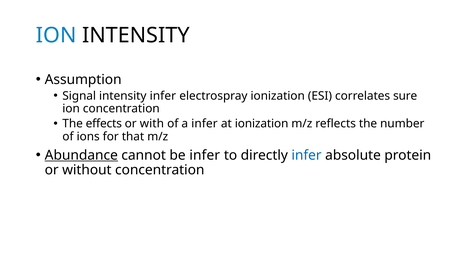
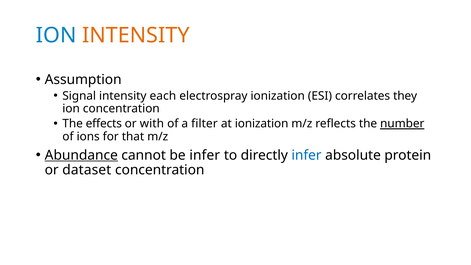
INTENSITY at (136, 35) colour: black -> orange
intensity infer: infer -> each
sure: sure -> they
a infer: infer -> filter
number underline: none -> present
without: without -> dataset
